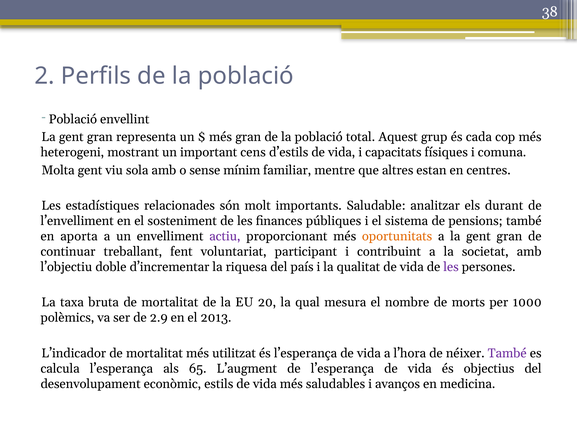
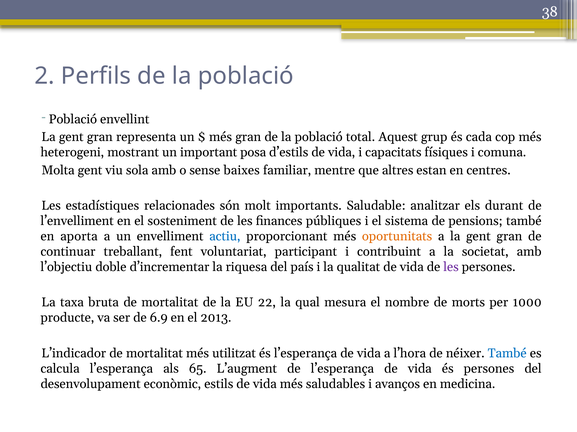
cens: cens -> posa
mínim: mínim -> baixes
actiu colour: purple -> blue
20: 20 -> 22
polèmics: polèmics -> producte
2.9: 2.9 -> 6.9
També at (507, 354) colour: purple -> blue
és objectius: objectius -> persones
